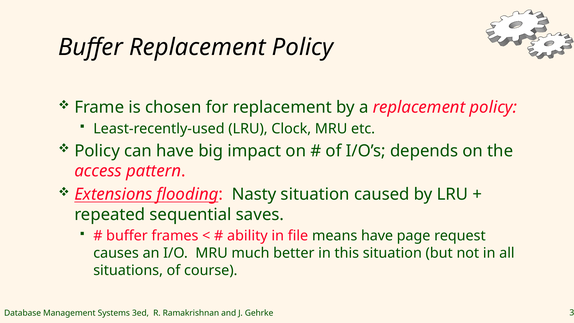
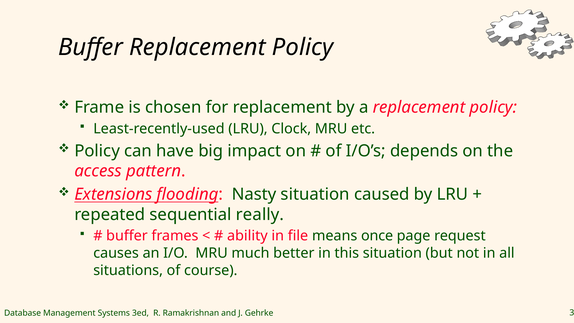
saves: saves -> really
means have: have -> once
